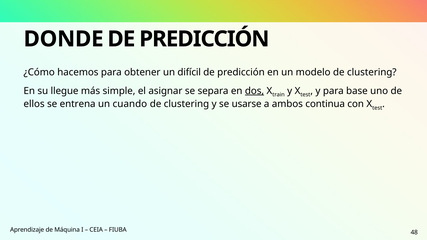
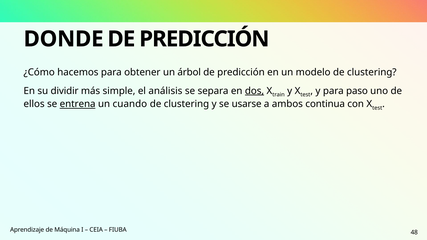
difícil: difícil -> árbol
llegue: llegue -> dividir
asignar: asignar -> análisis
base: base -> paso
entrena underline: none -> present
